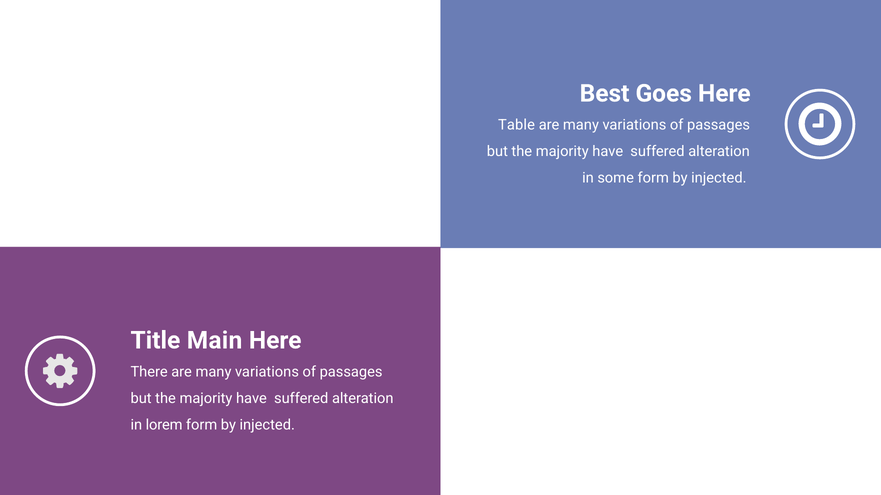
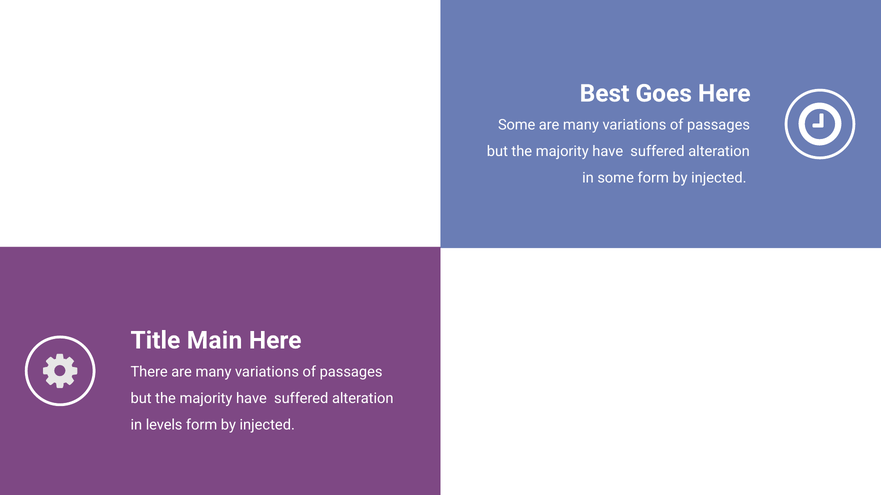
Table at (517, 125): Table -> Some
lorem: lorem -> levels
